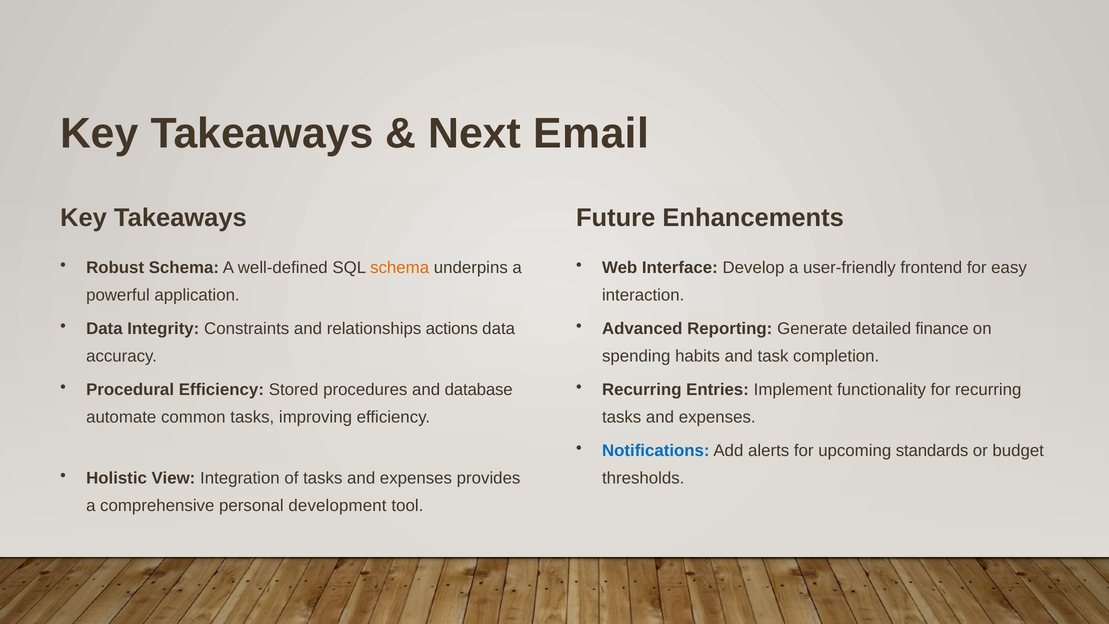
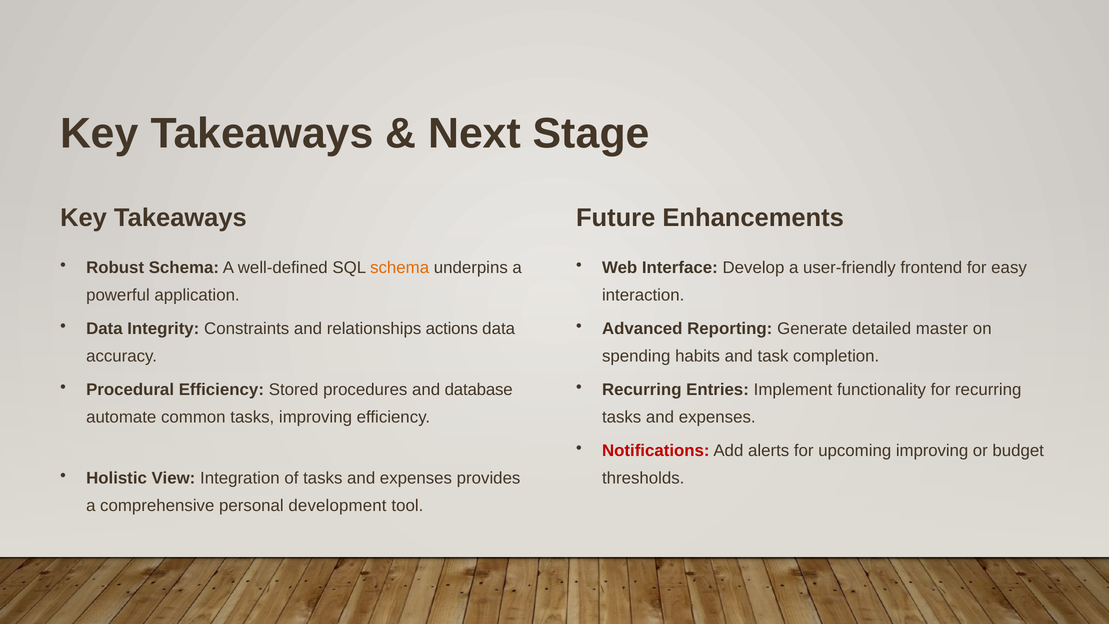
Email: Email -> Stage
finance: finance -> master
Notifications colour: blue -> red
upcoming standards: standards -> improving
